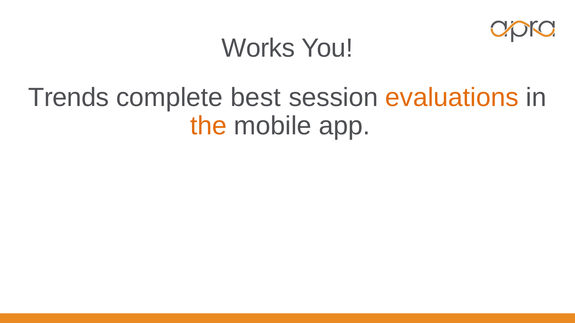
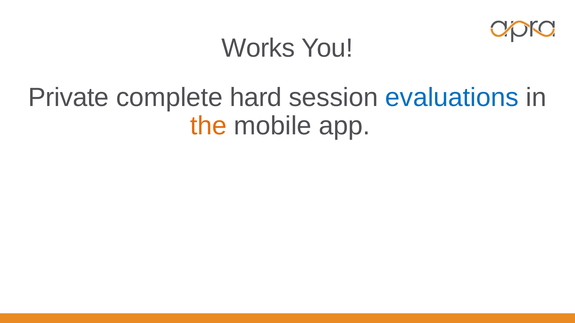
Trends: Trends -> Private
best: best -> hard
evaluations colour: orange -> blue
